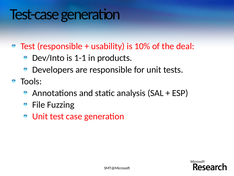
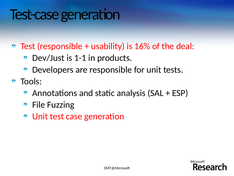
10%: 10% -> 16%
Dev/Into: Dev/Into -> Dev/Just
